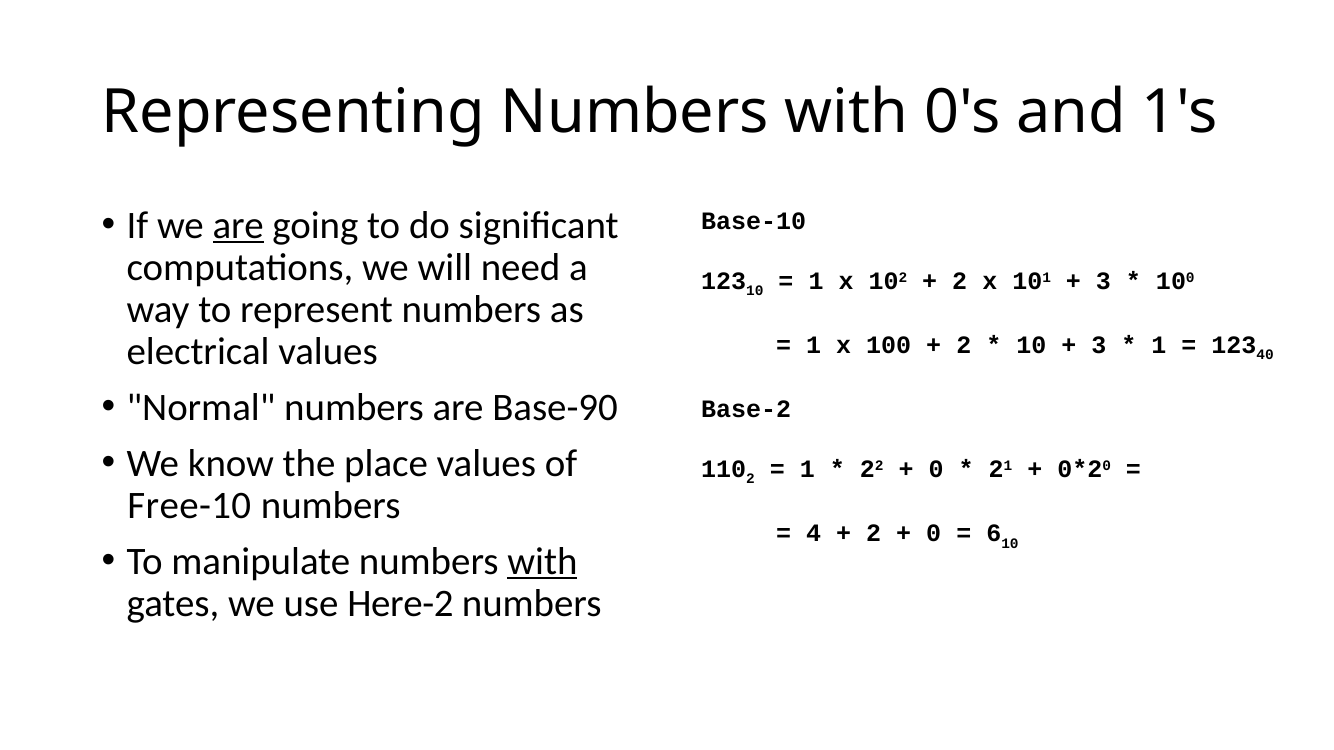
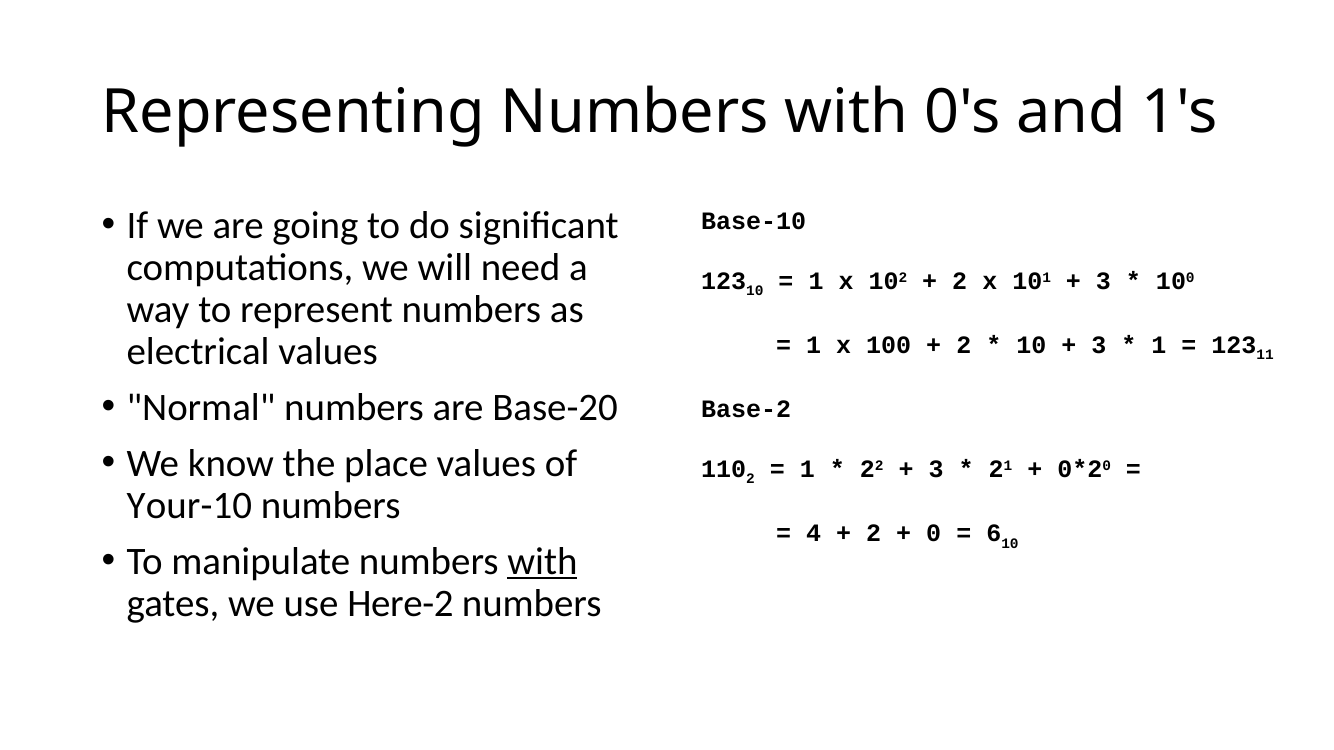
are at (238, 226) underline: present -> none
40: 40 -> 11
Base-90: Base-90 -> Base-20
0 at (936, 470): 0 -> 3
Free-10: Free-10 -> Your-10
